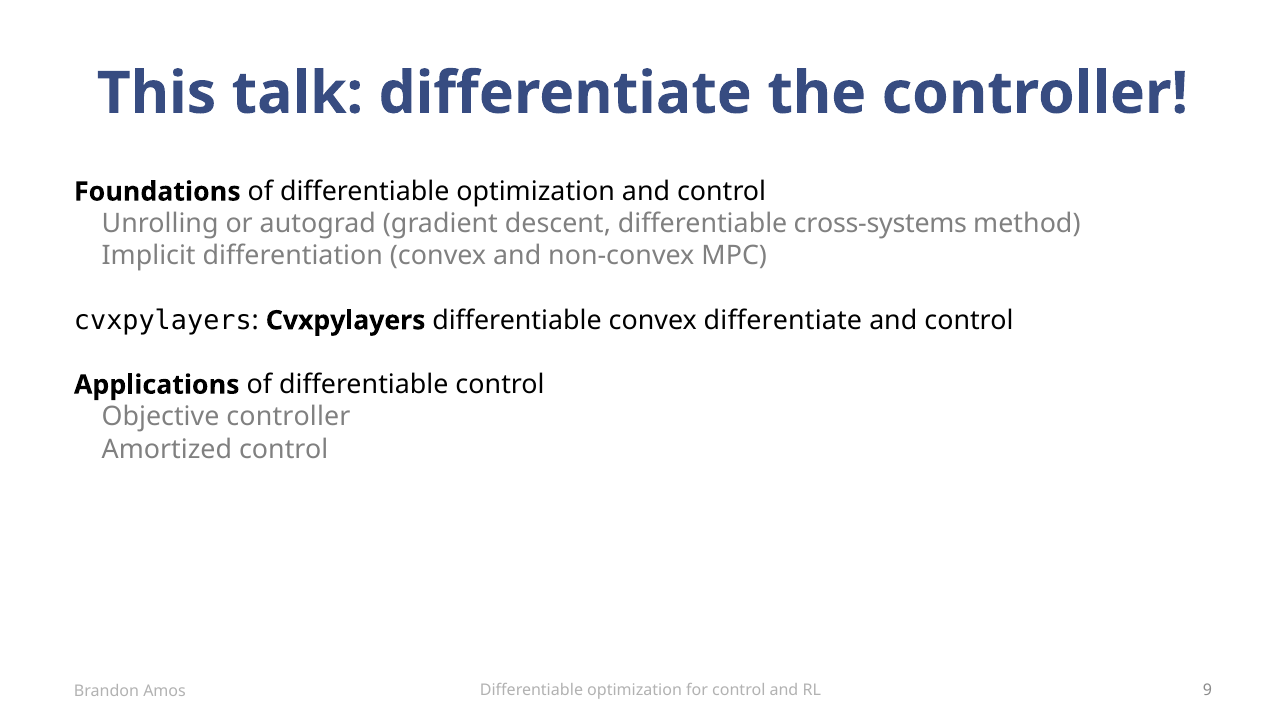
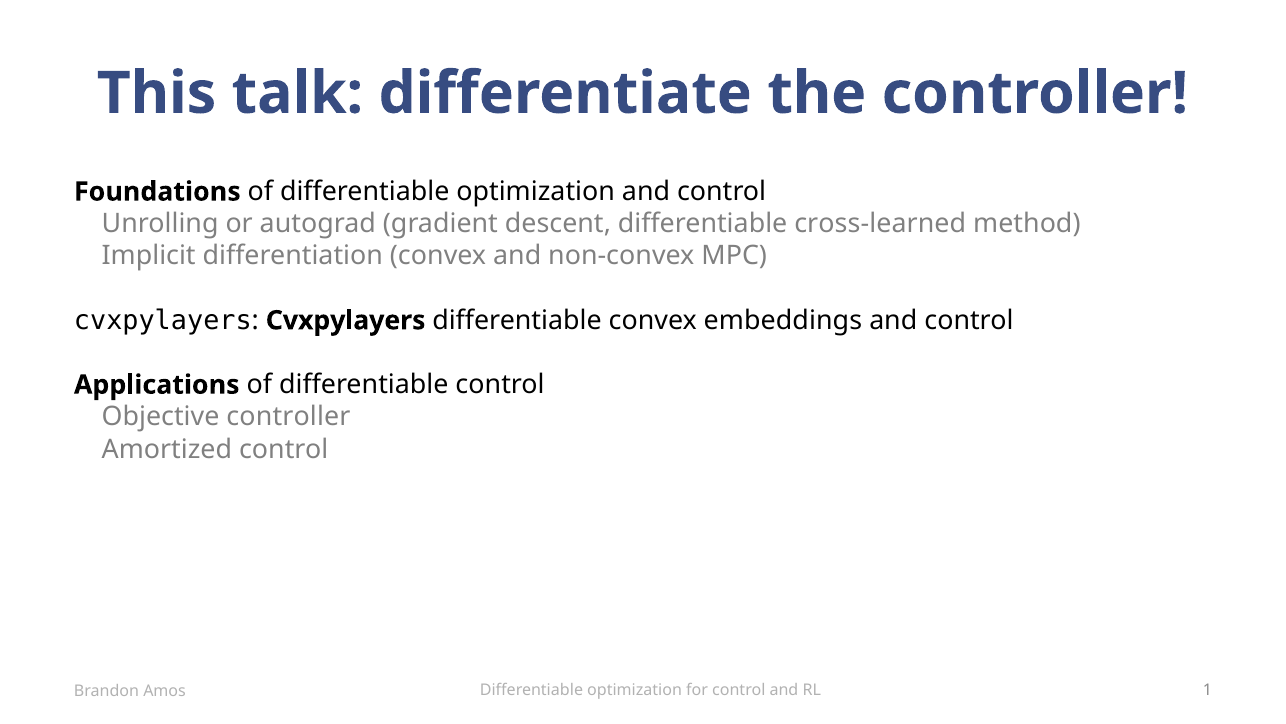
cross-systems: cross-systems -> cross-learned
convex differentiate: differentiate -> embeddings
9: 9 -> 1
